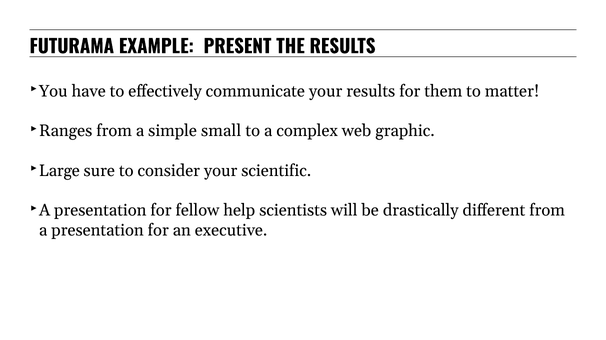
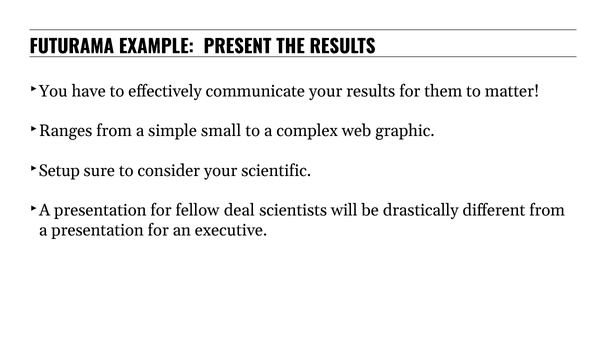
Large: Large -> Setup
help: help -> deal
